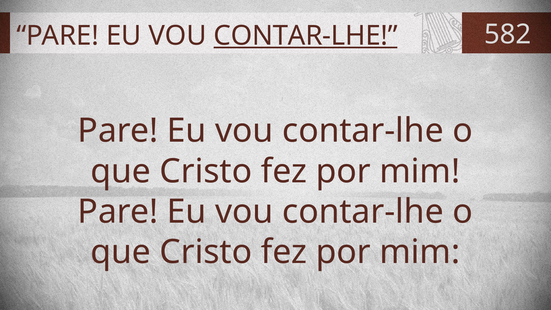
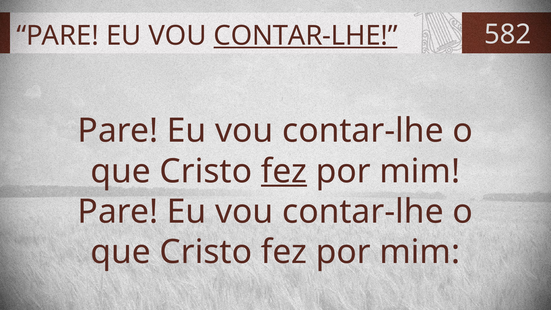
fez at (284, 171) underline: none -> present
